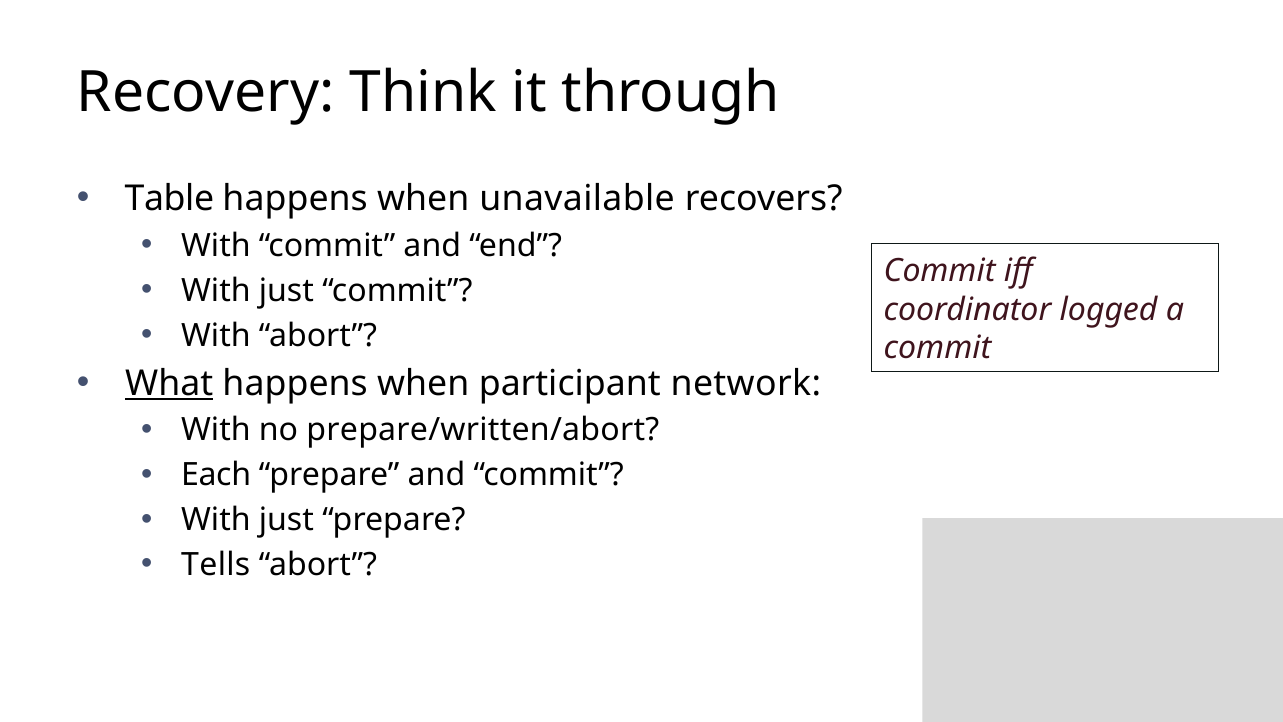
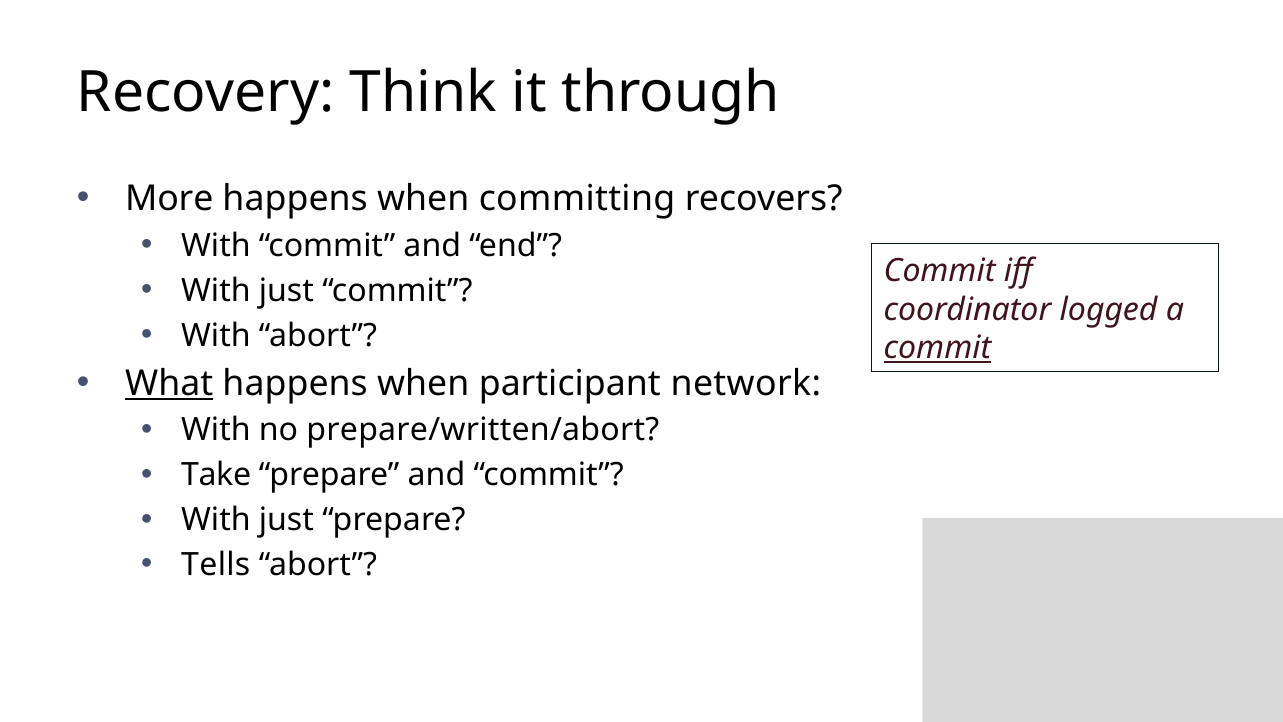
Table: Table -> More
unavailable: unavailable -> committing
commit at (937, 348) underline: none -> present
Each: Each -> Take
